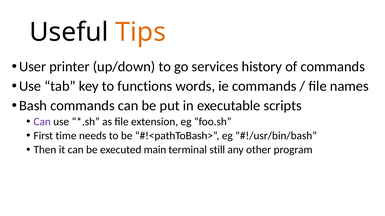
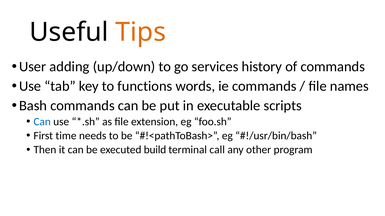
printer: printer -> adding
Can at (42, 122) colour: purple -> blue
main: main -> build
still: still -> call
